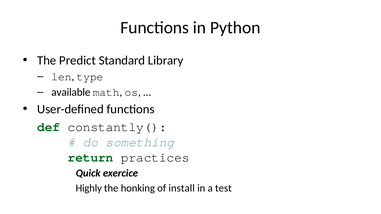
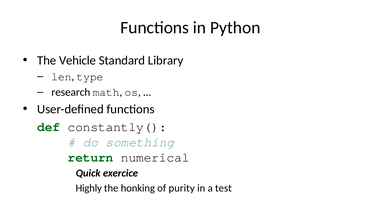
Predict: Predict -> Vehicle
available: available -> research
practices: practices -> numerical
install: install -> purity
